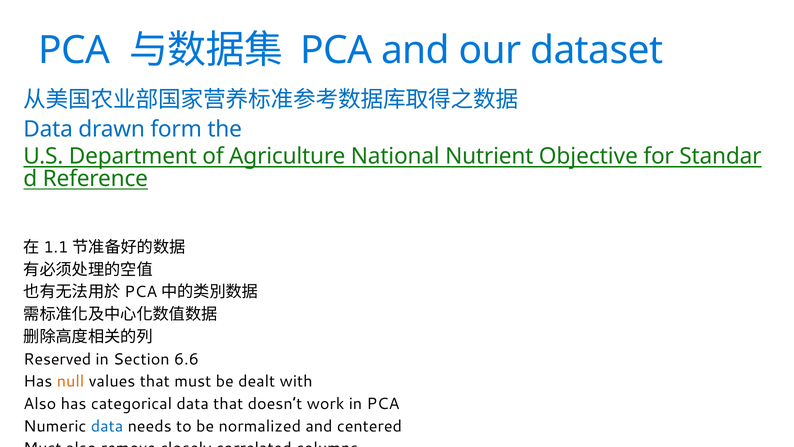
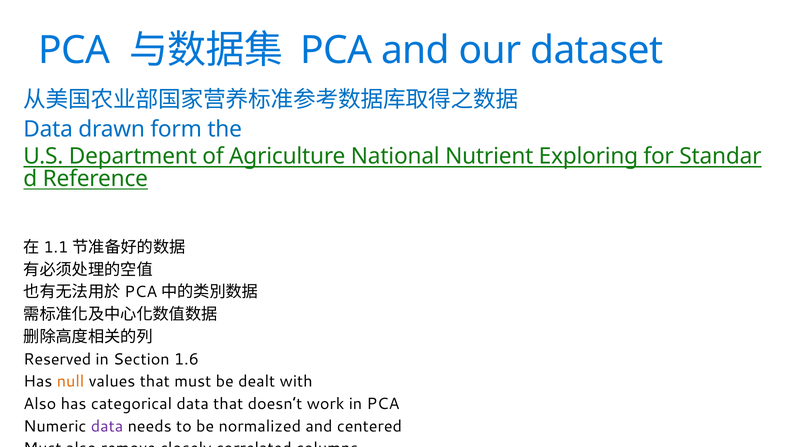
Objective: Objective -> Exploring
6.6: 6.6 -> 1.6
data at (107, 426) colour: blue -> purple
